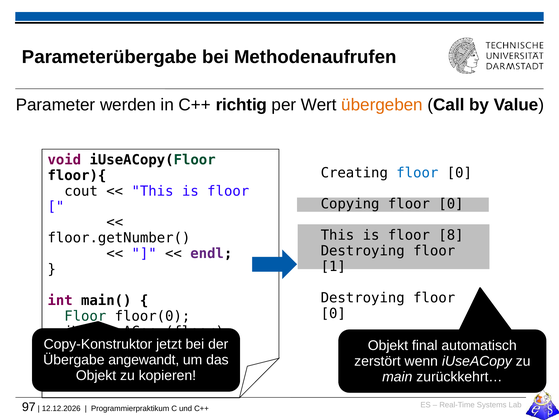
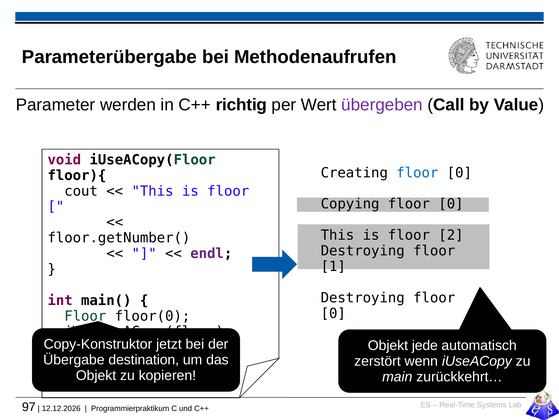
übergeben colour: orange -> purple
8: 8 -> 2
final: final -> jede
angewandt: angewandt -> destination
